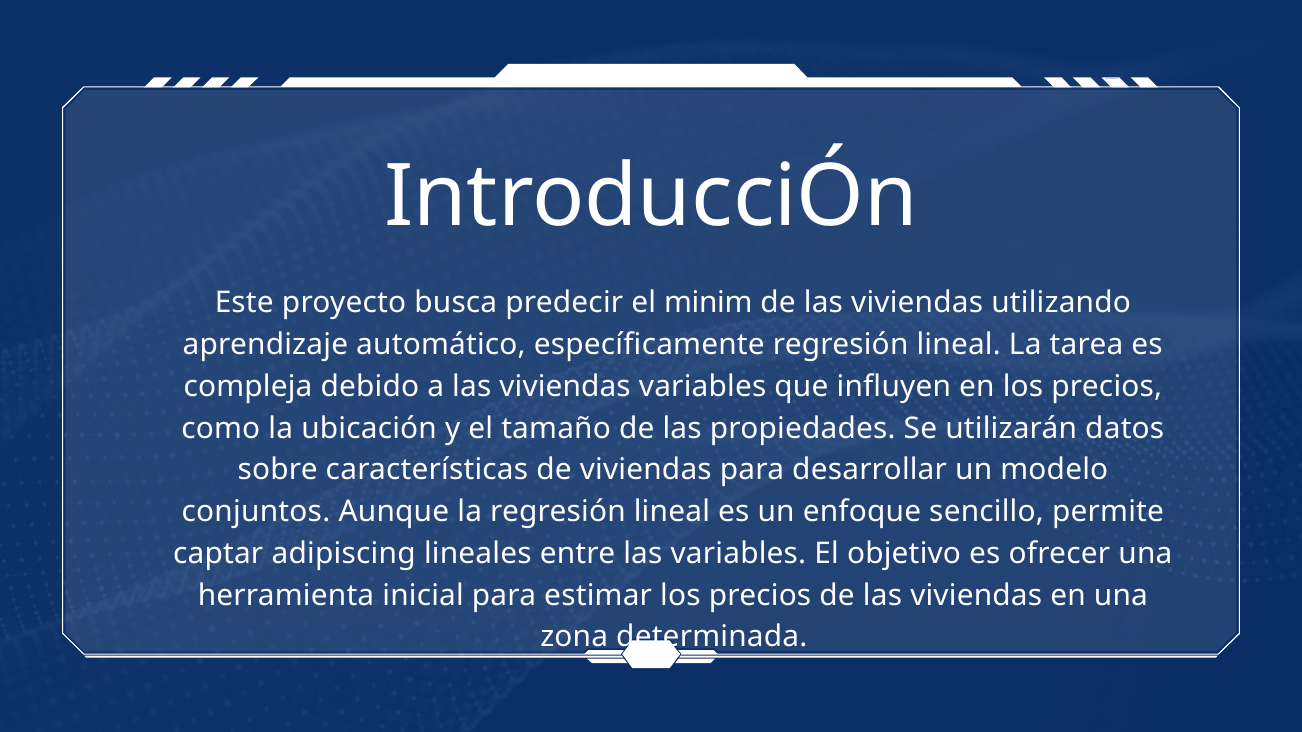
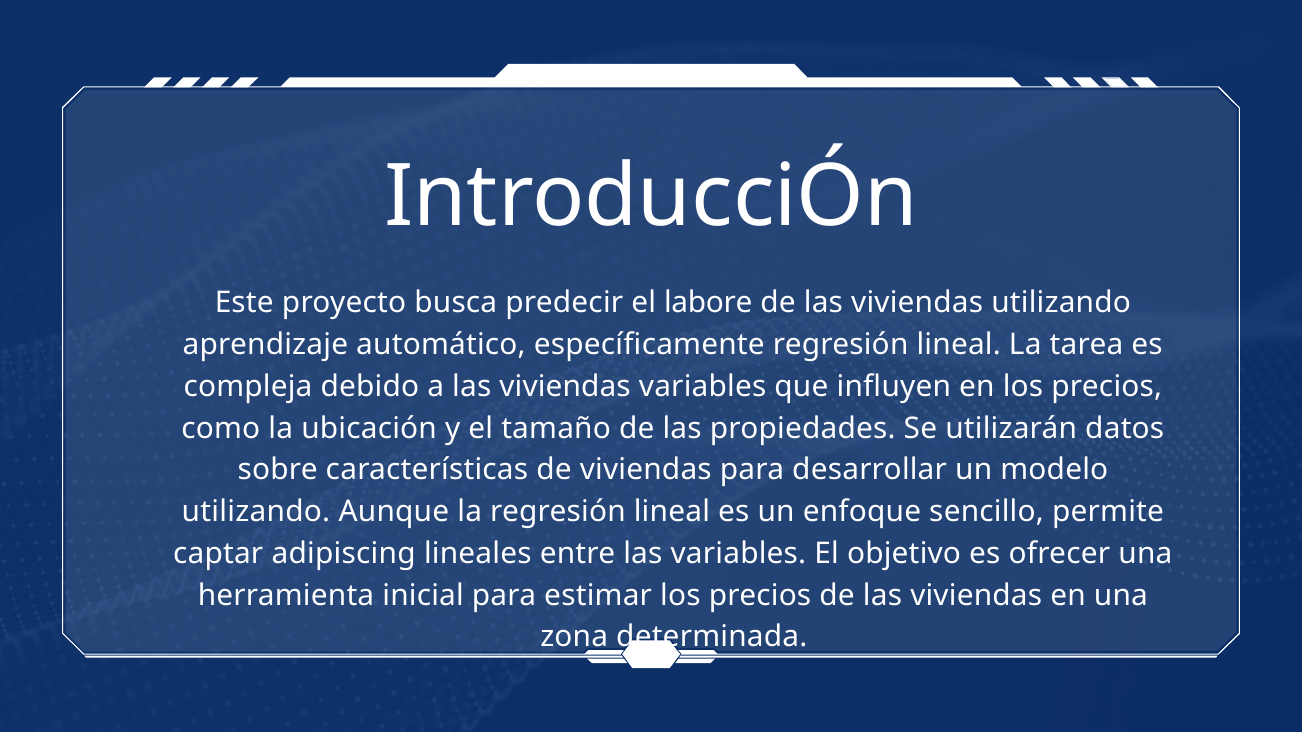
minim: minim -> labore
conjuntos at (256, 512): conjuntos -> utilizando
